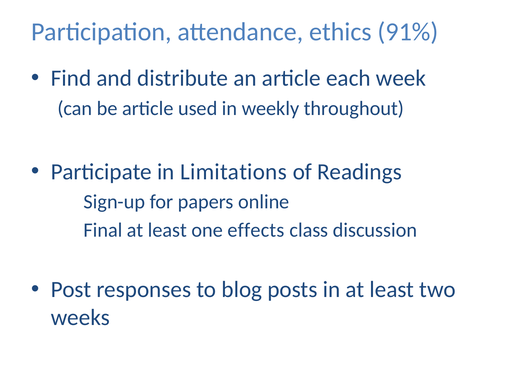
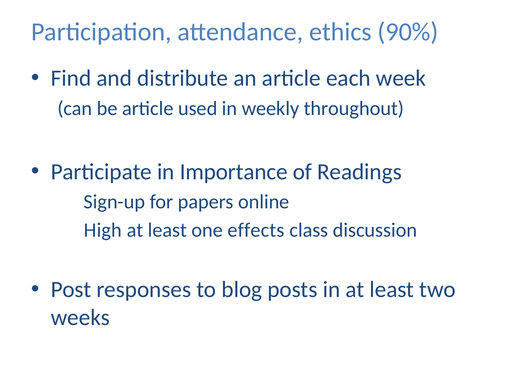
91%: 91% -> 90%
Limitations: Limitations -> Importance
Final: Final -> High
